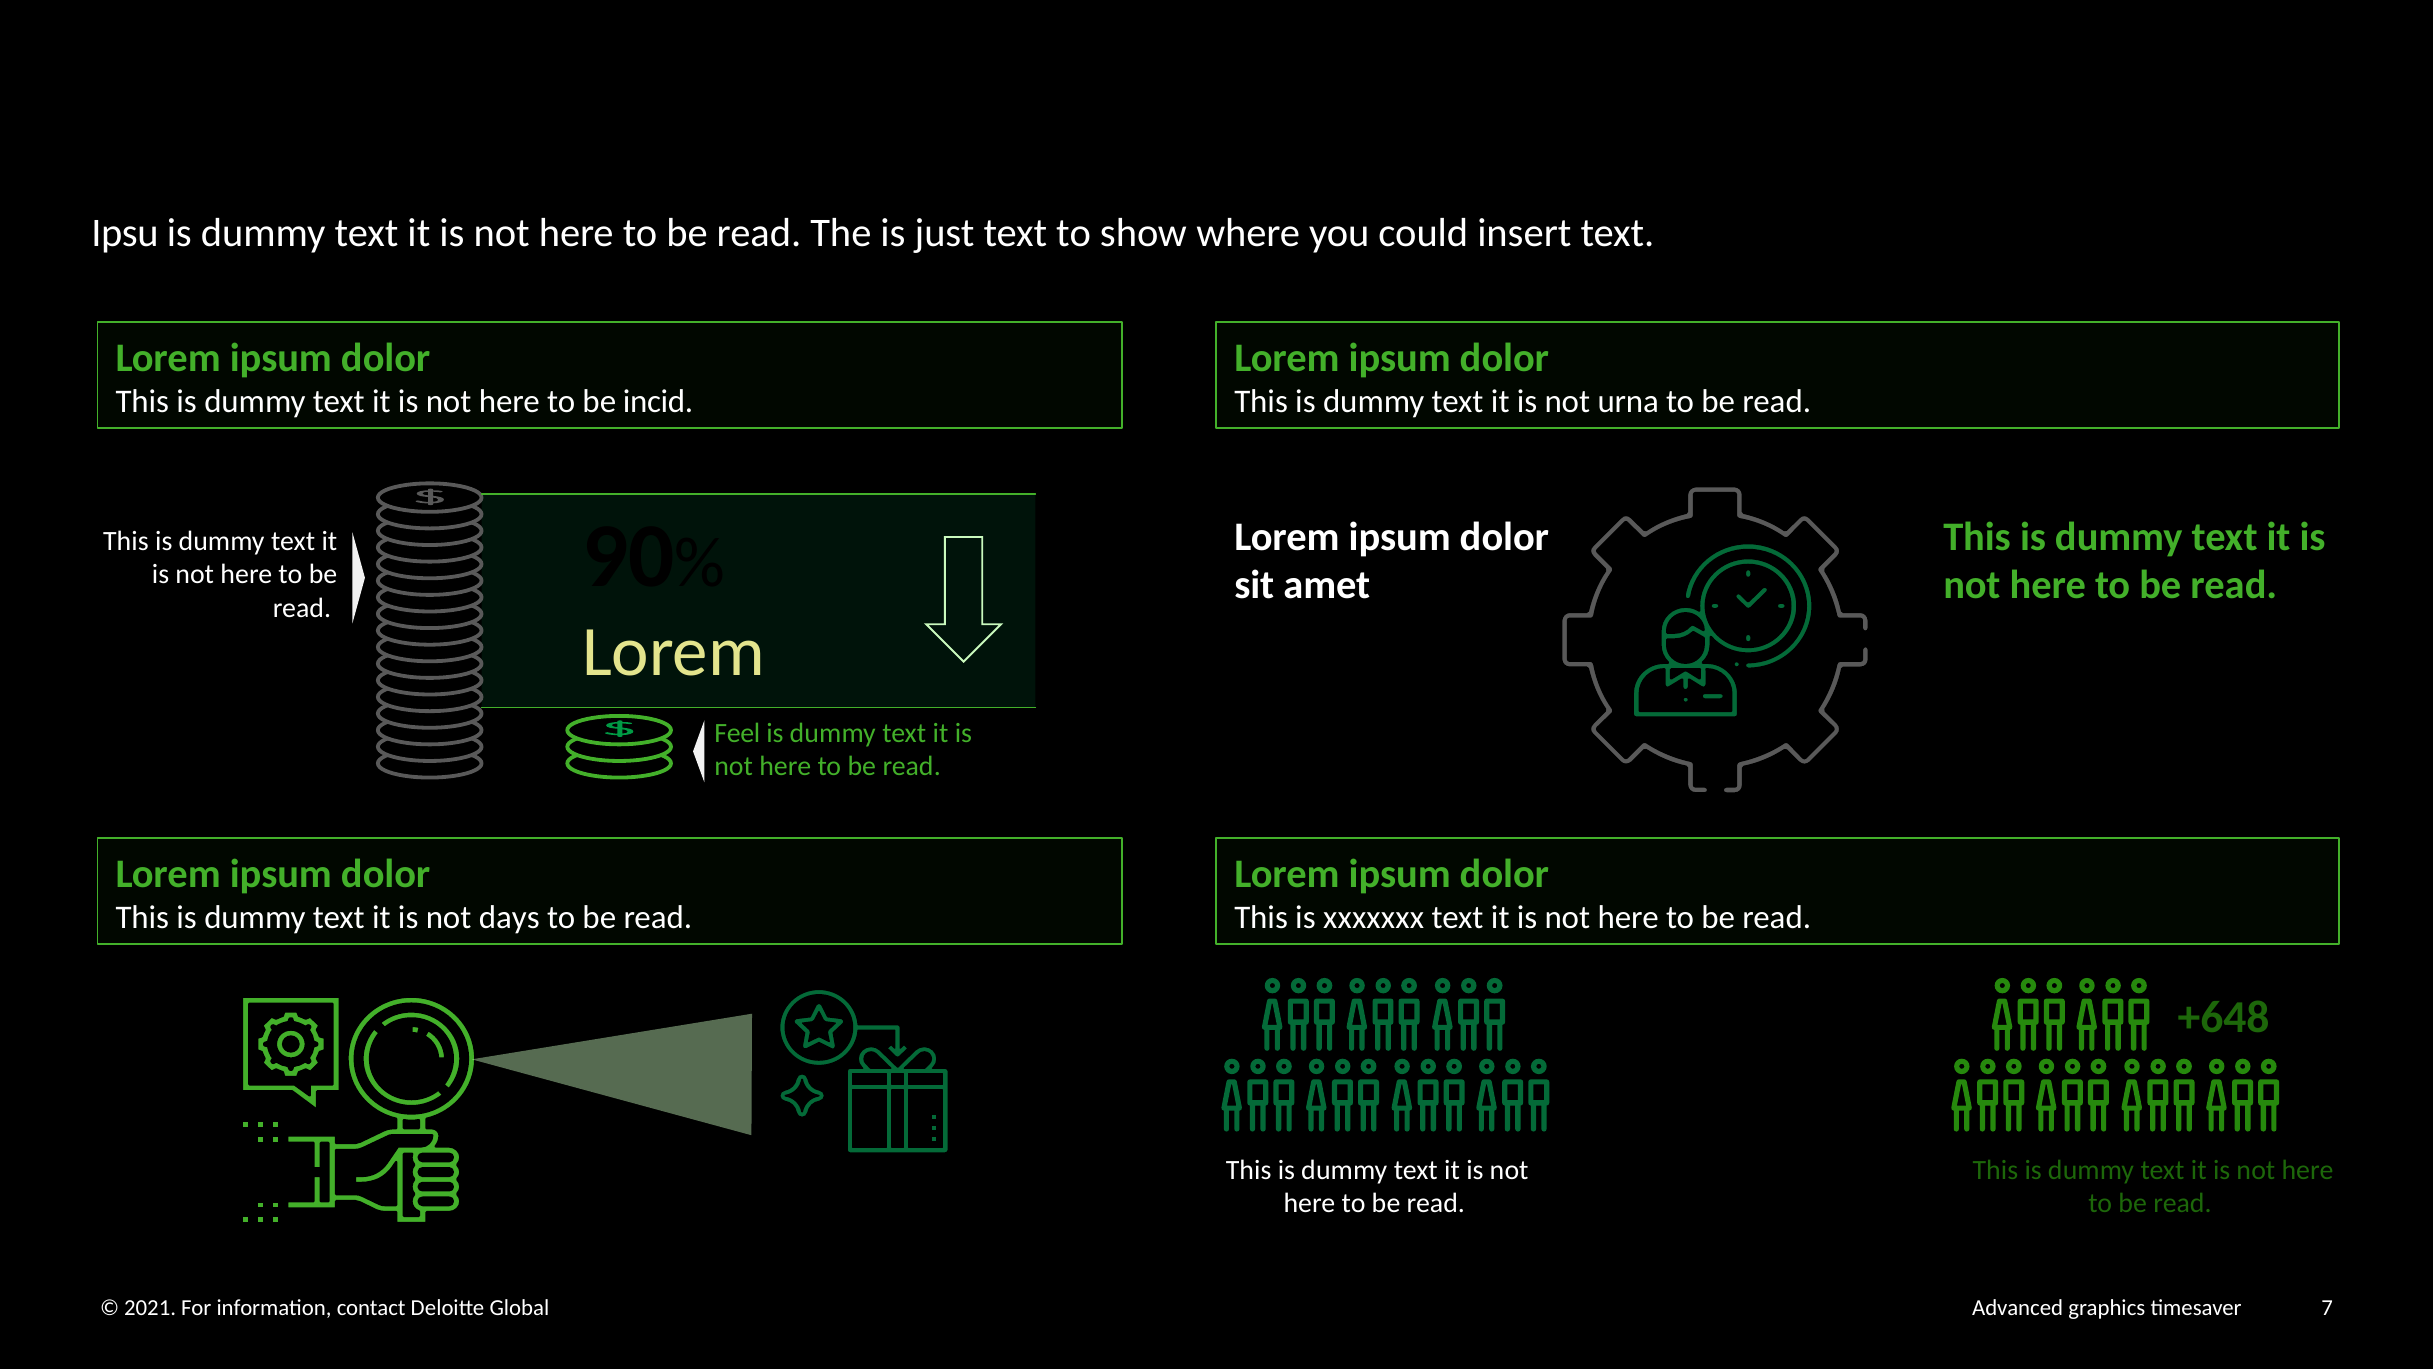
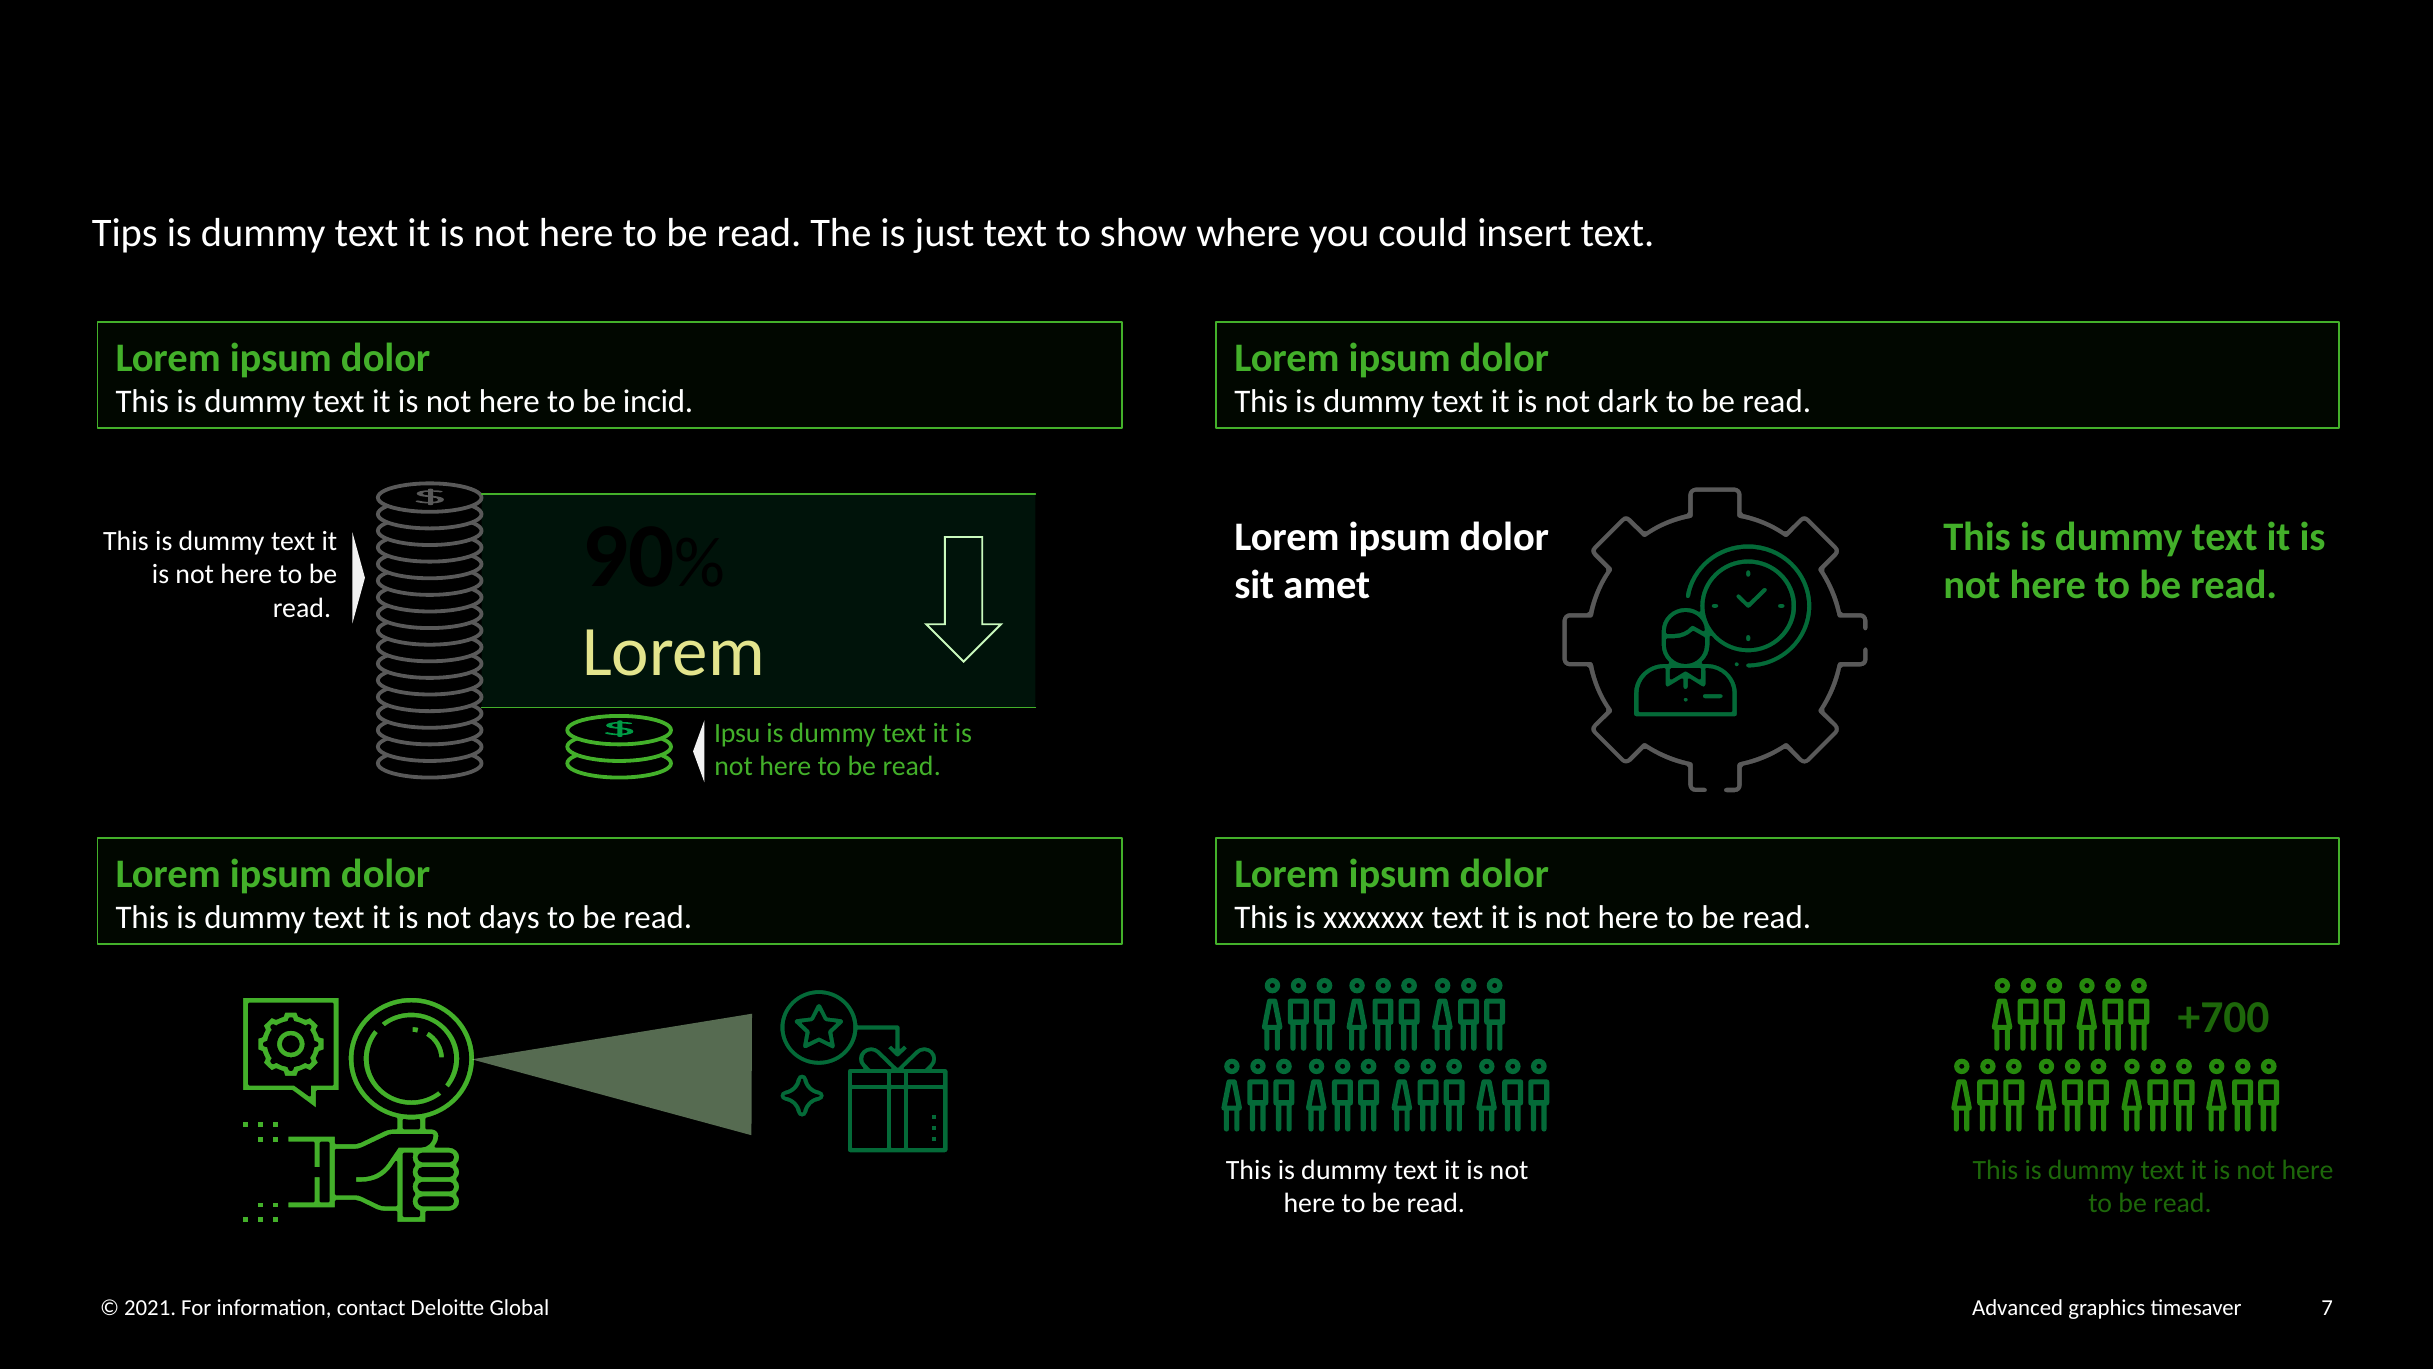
Ipsu: Ipsu -> Tips
urna: urna -> dark
Feel: Feel -> Ipsu
+648: +648 -> +700
